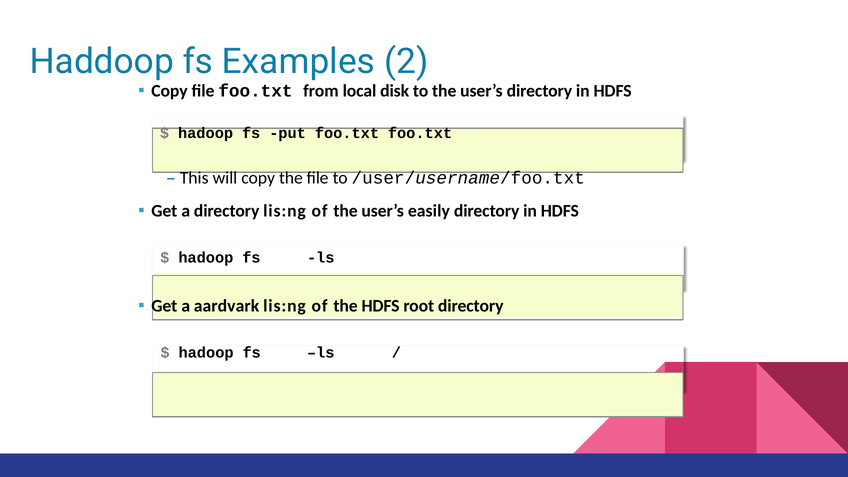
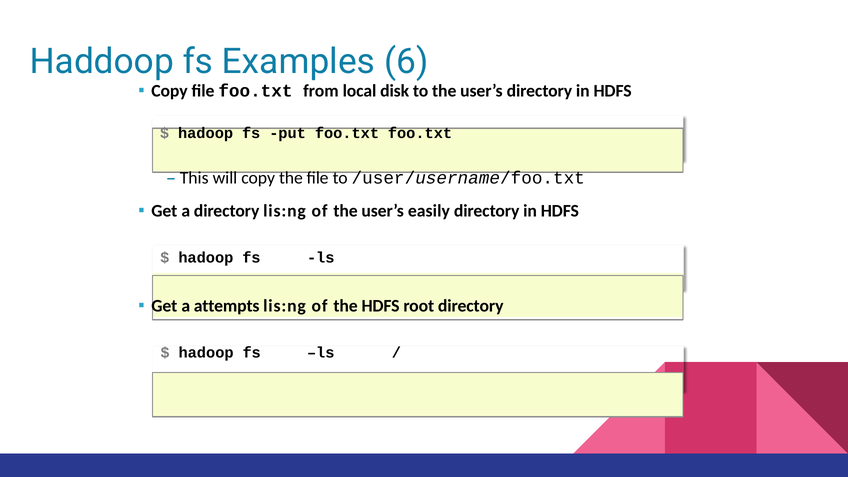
2: 2 -> 6
aardvark: aardvark -> attempts
